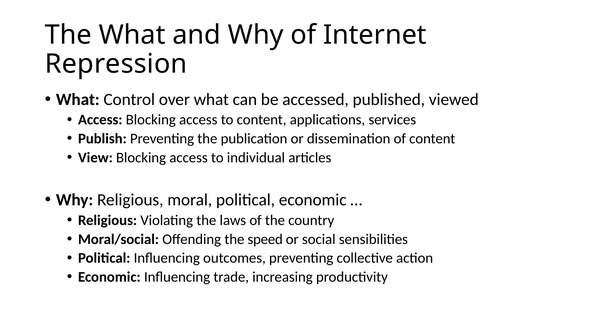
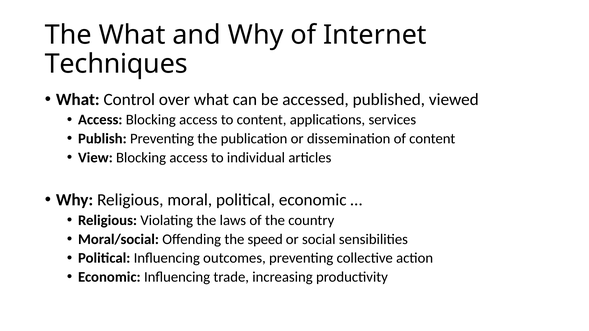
Repression: Repression -> Techniques
